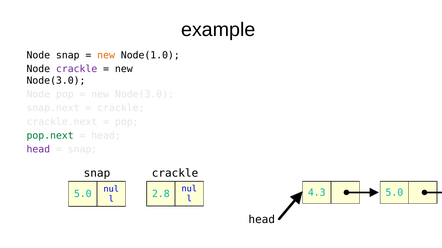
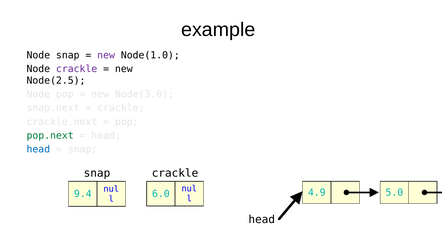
new at (106, 55) colour: orange -> purple
Node(3.0 at (56, 81): Node(3.0 -> Node(2.5
head at (38, 150) colour: purple -> blue
4.3: 4.3 -> 4.9
2.8: 2.8 -> 6.0
5.0 at (83, 194): 5.0 -> 9.4
